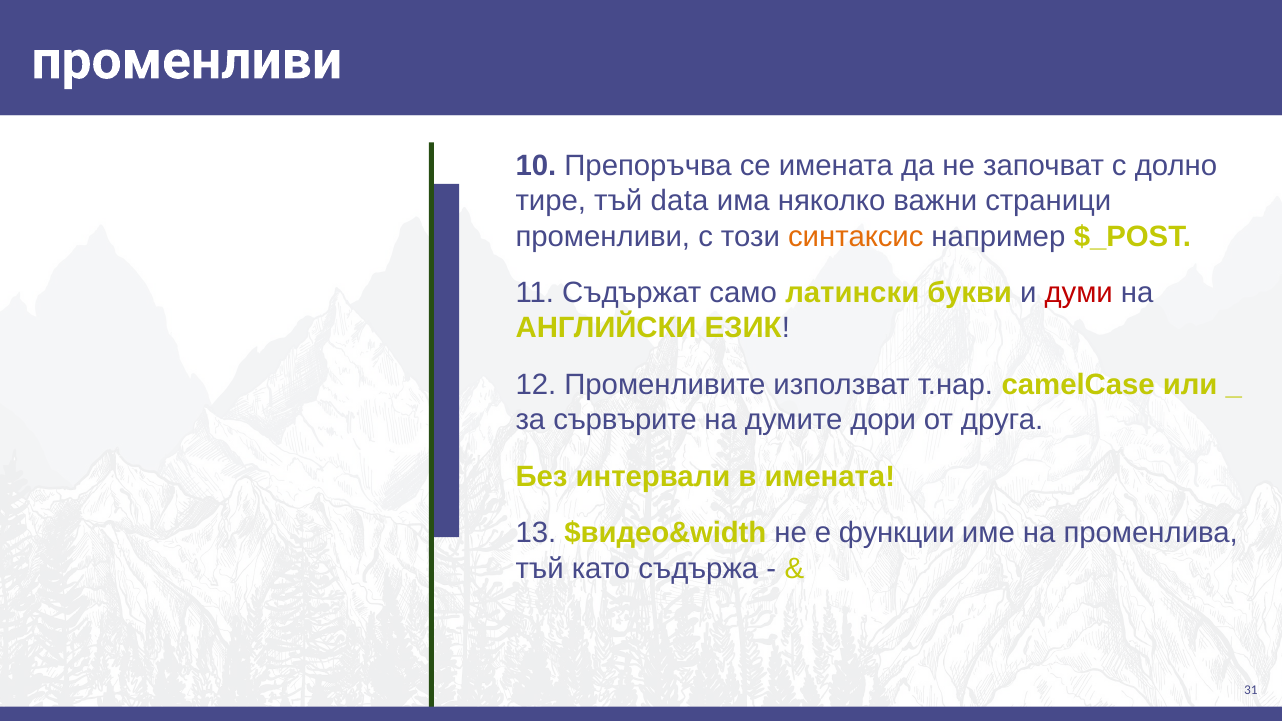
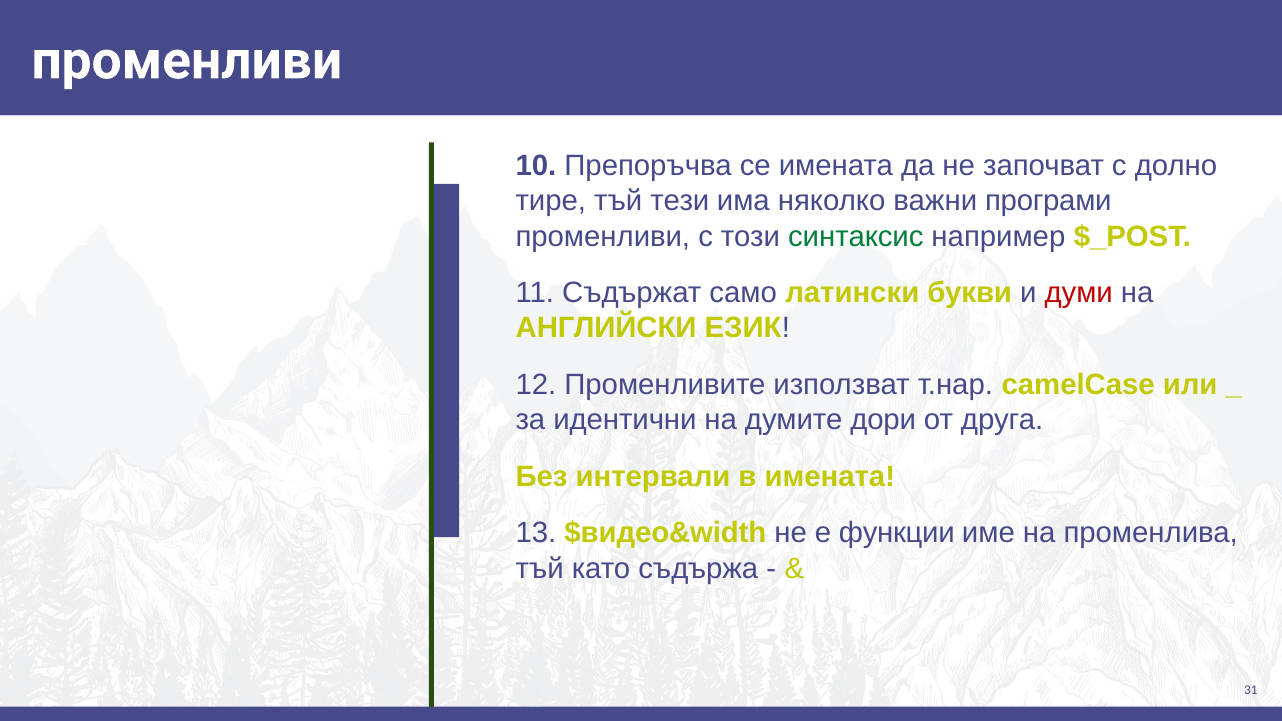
data: data -> тези
страници: страници -> програми
синтаксис colour: orange -> green
сървърите: сървърите -> идентични
